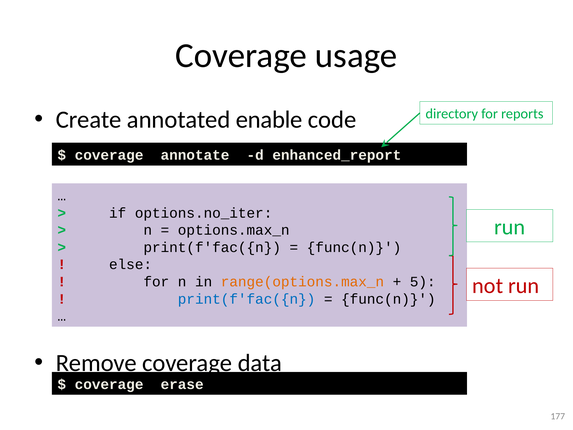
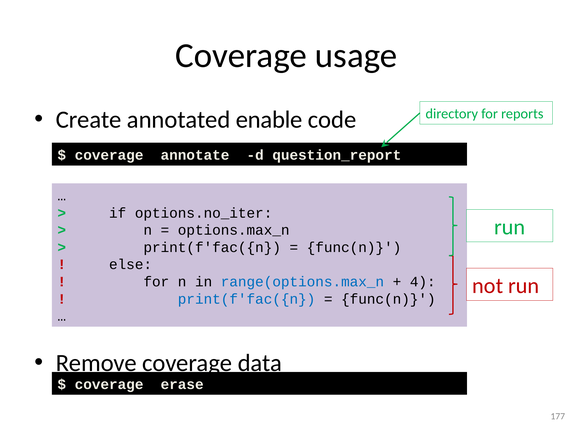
enhanced_report: enhanced_report -> question_report
range(options.max_n colour: orange -> blue
5: 5 -> 4
